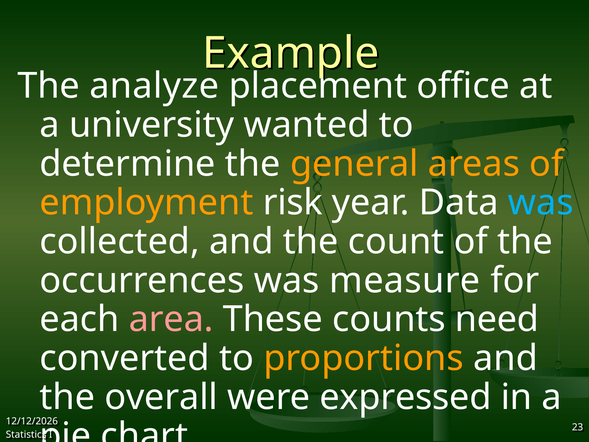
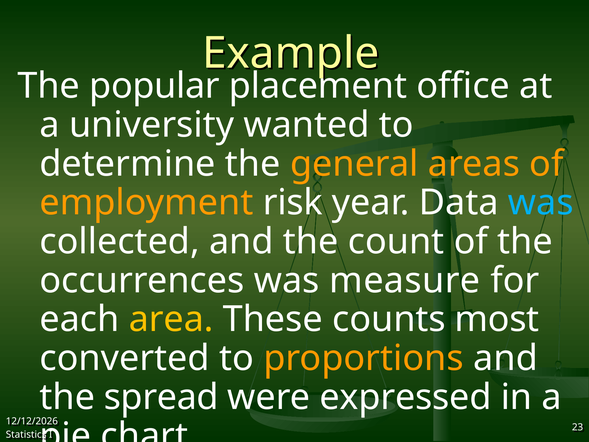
analyze: analyze -> popular
area colour: pink -> yellow
need: need -> most
overall: overall -> spread
